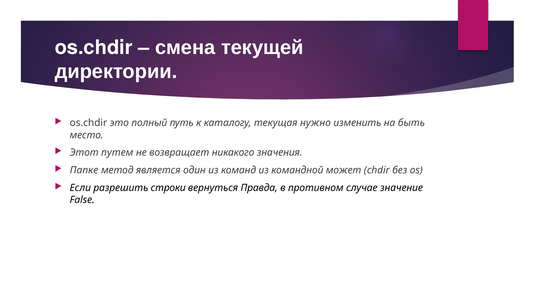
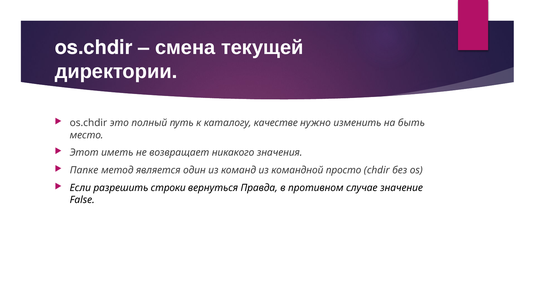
текущая: текущая -> качестве
путем: путем -> иметь
может: может -> просто
